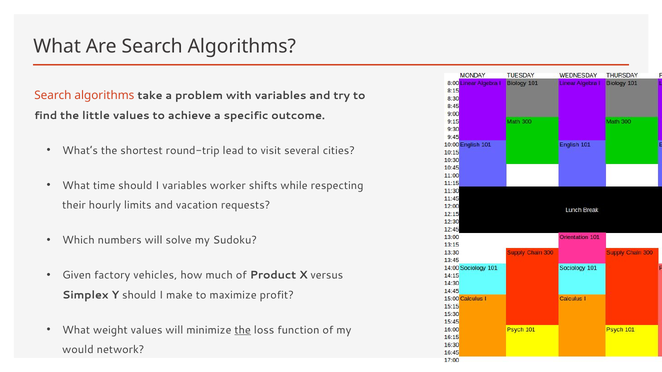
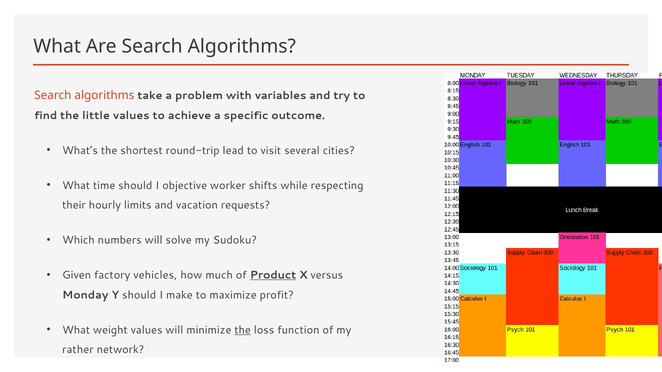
I variables: variables -> objective
Product underline: none -> present
Simplex: Simplex -> Monday
would: would -> rather
